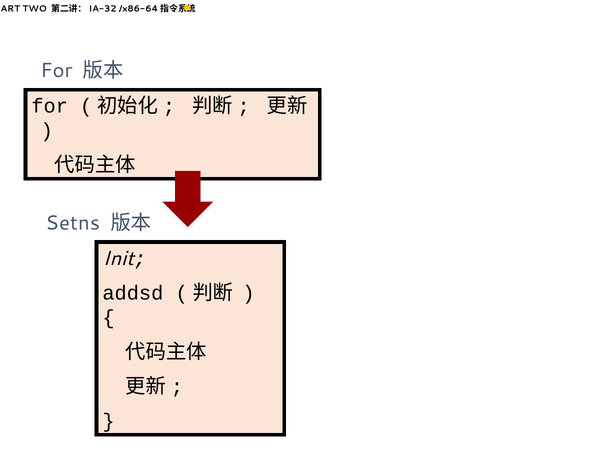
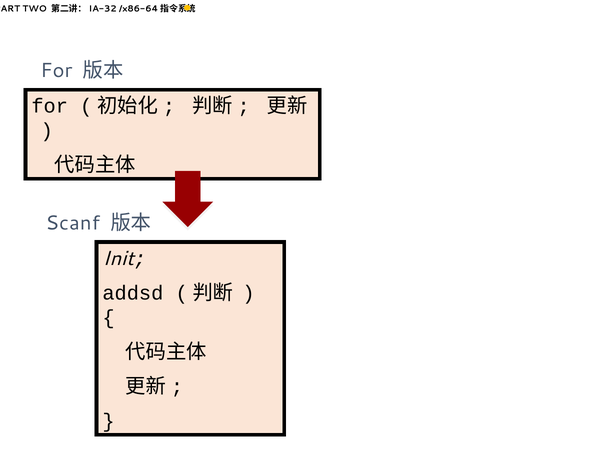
Setns: Setns -> Scanf
